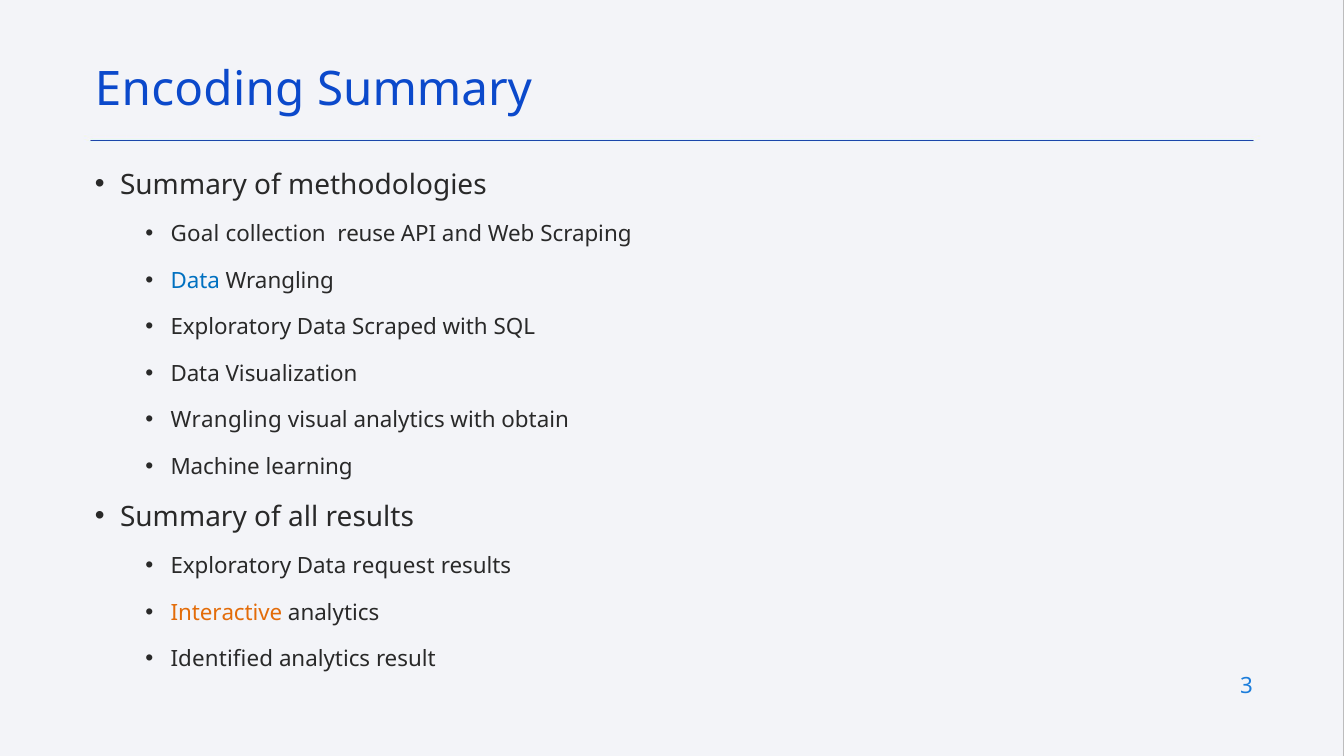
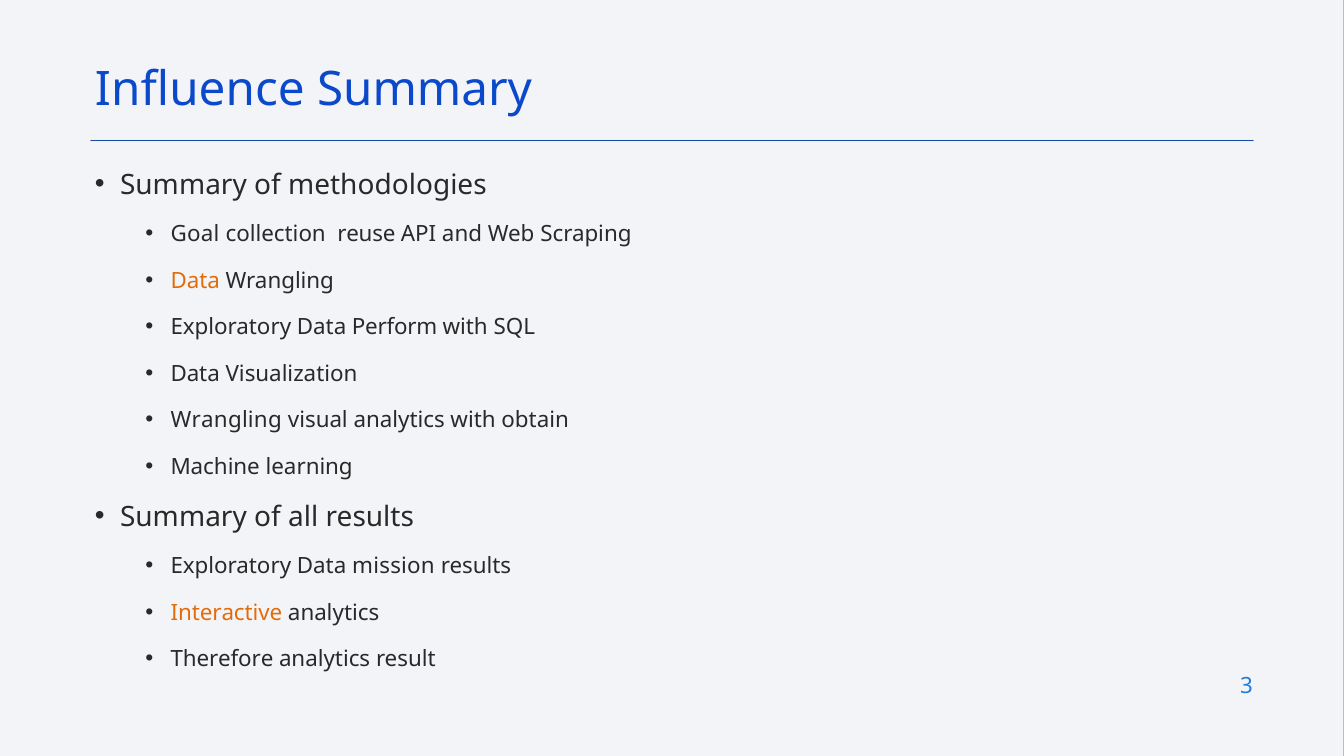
Encoding: Encoding -> Influence
Data at (195, 281) colour: blue -> orange
Scraped: Scraped -> Perform
request: request -> mission
Identified: Identified -> Therefore
